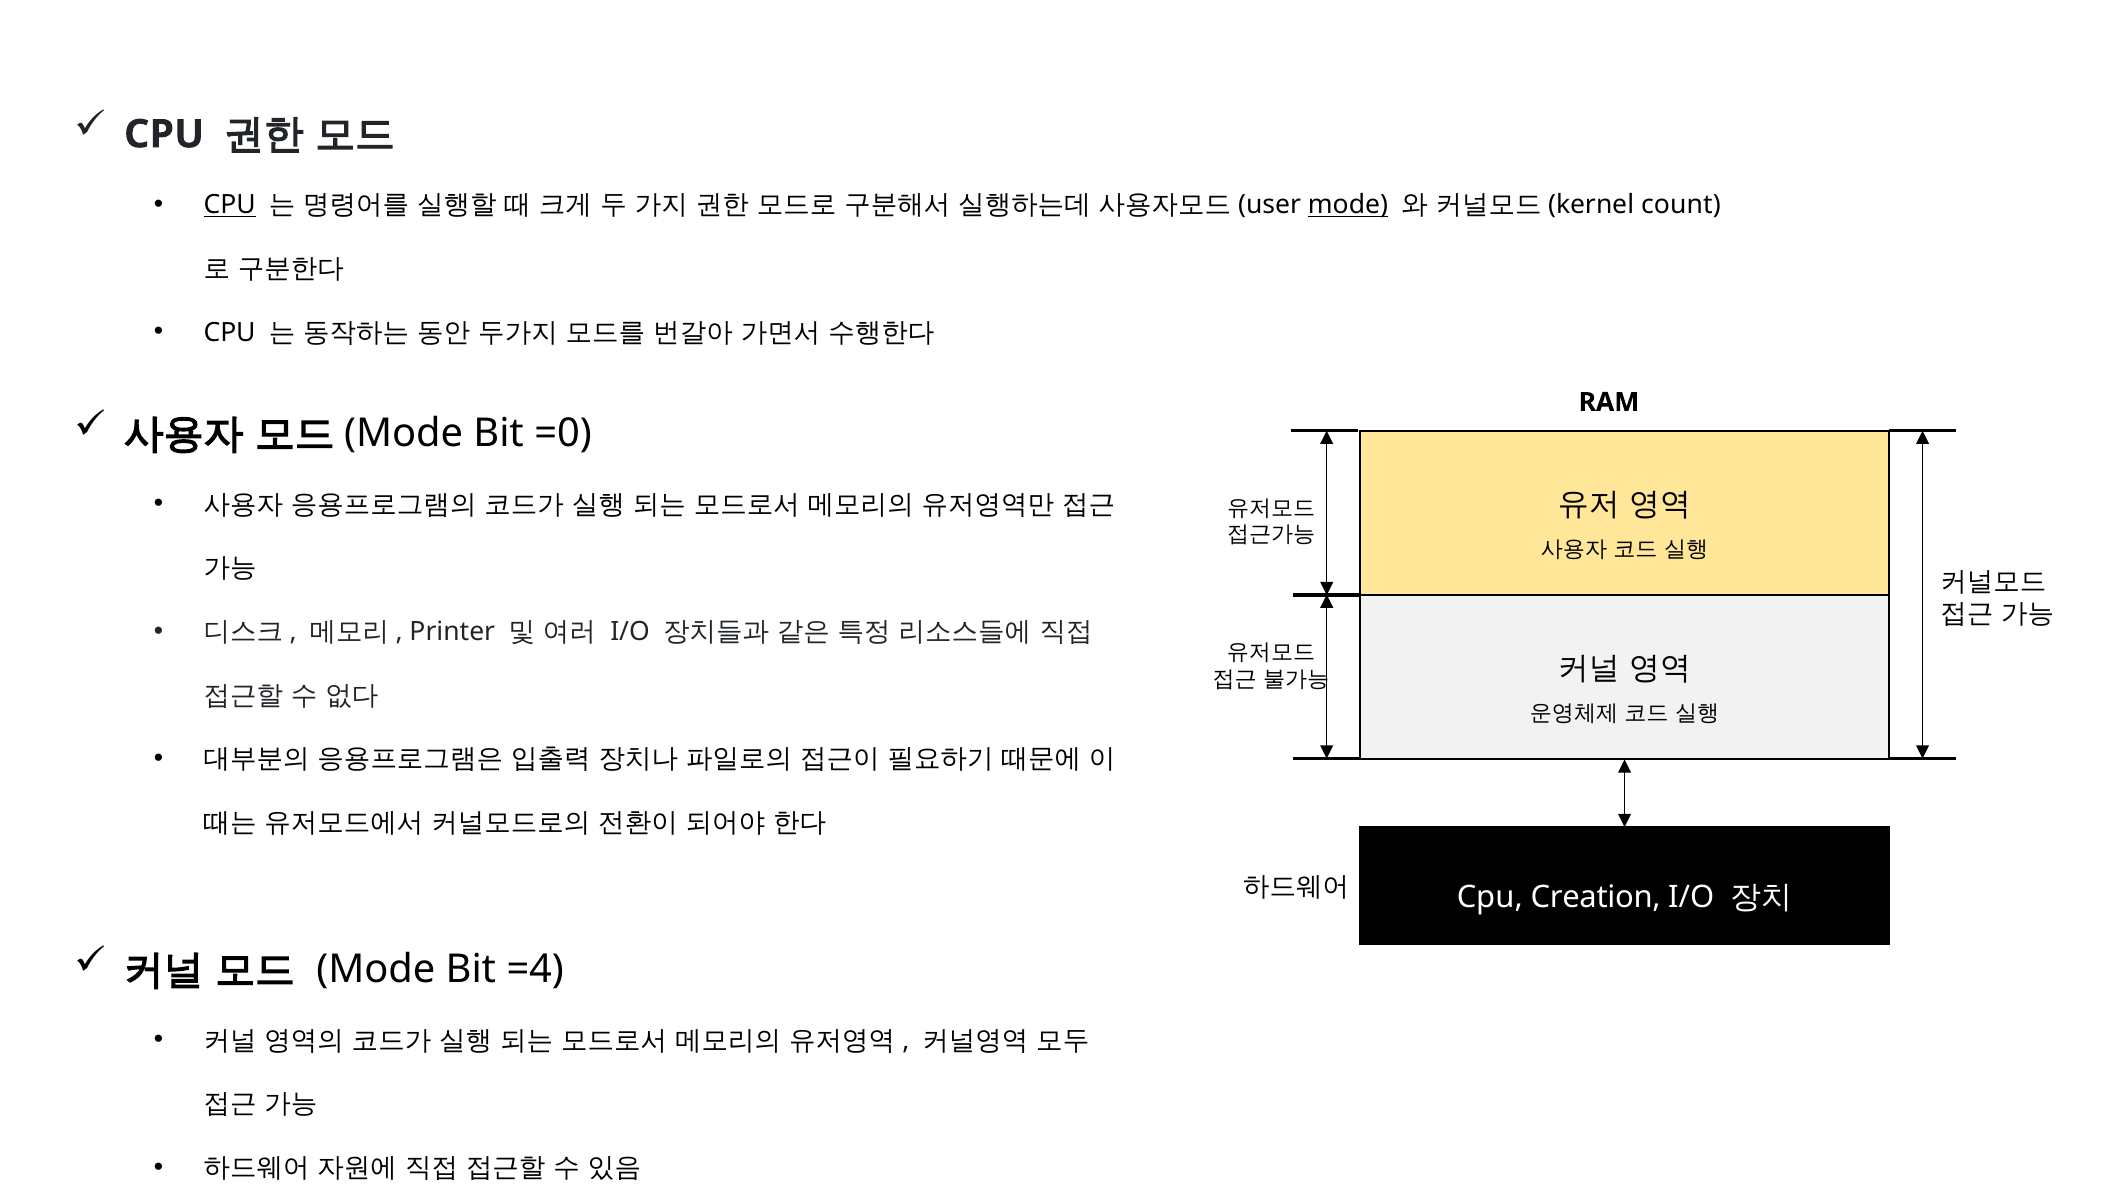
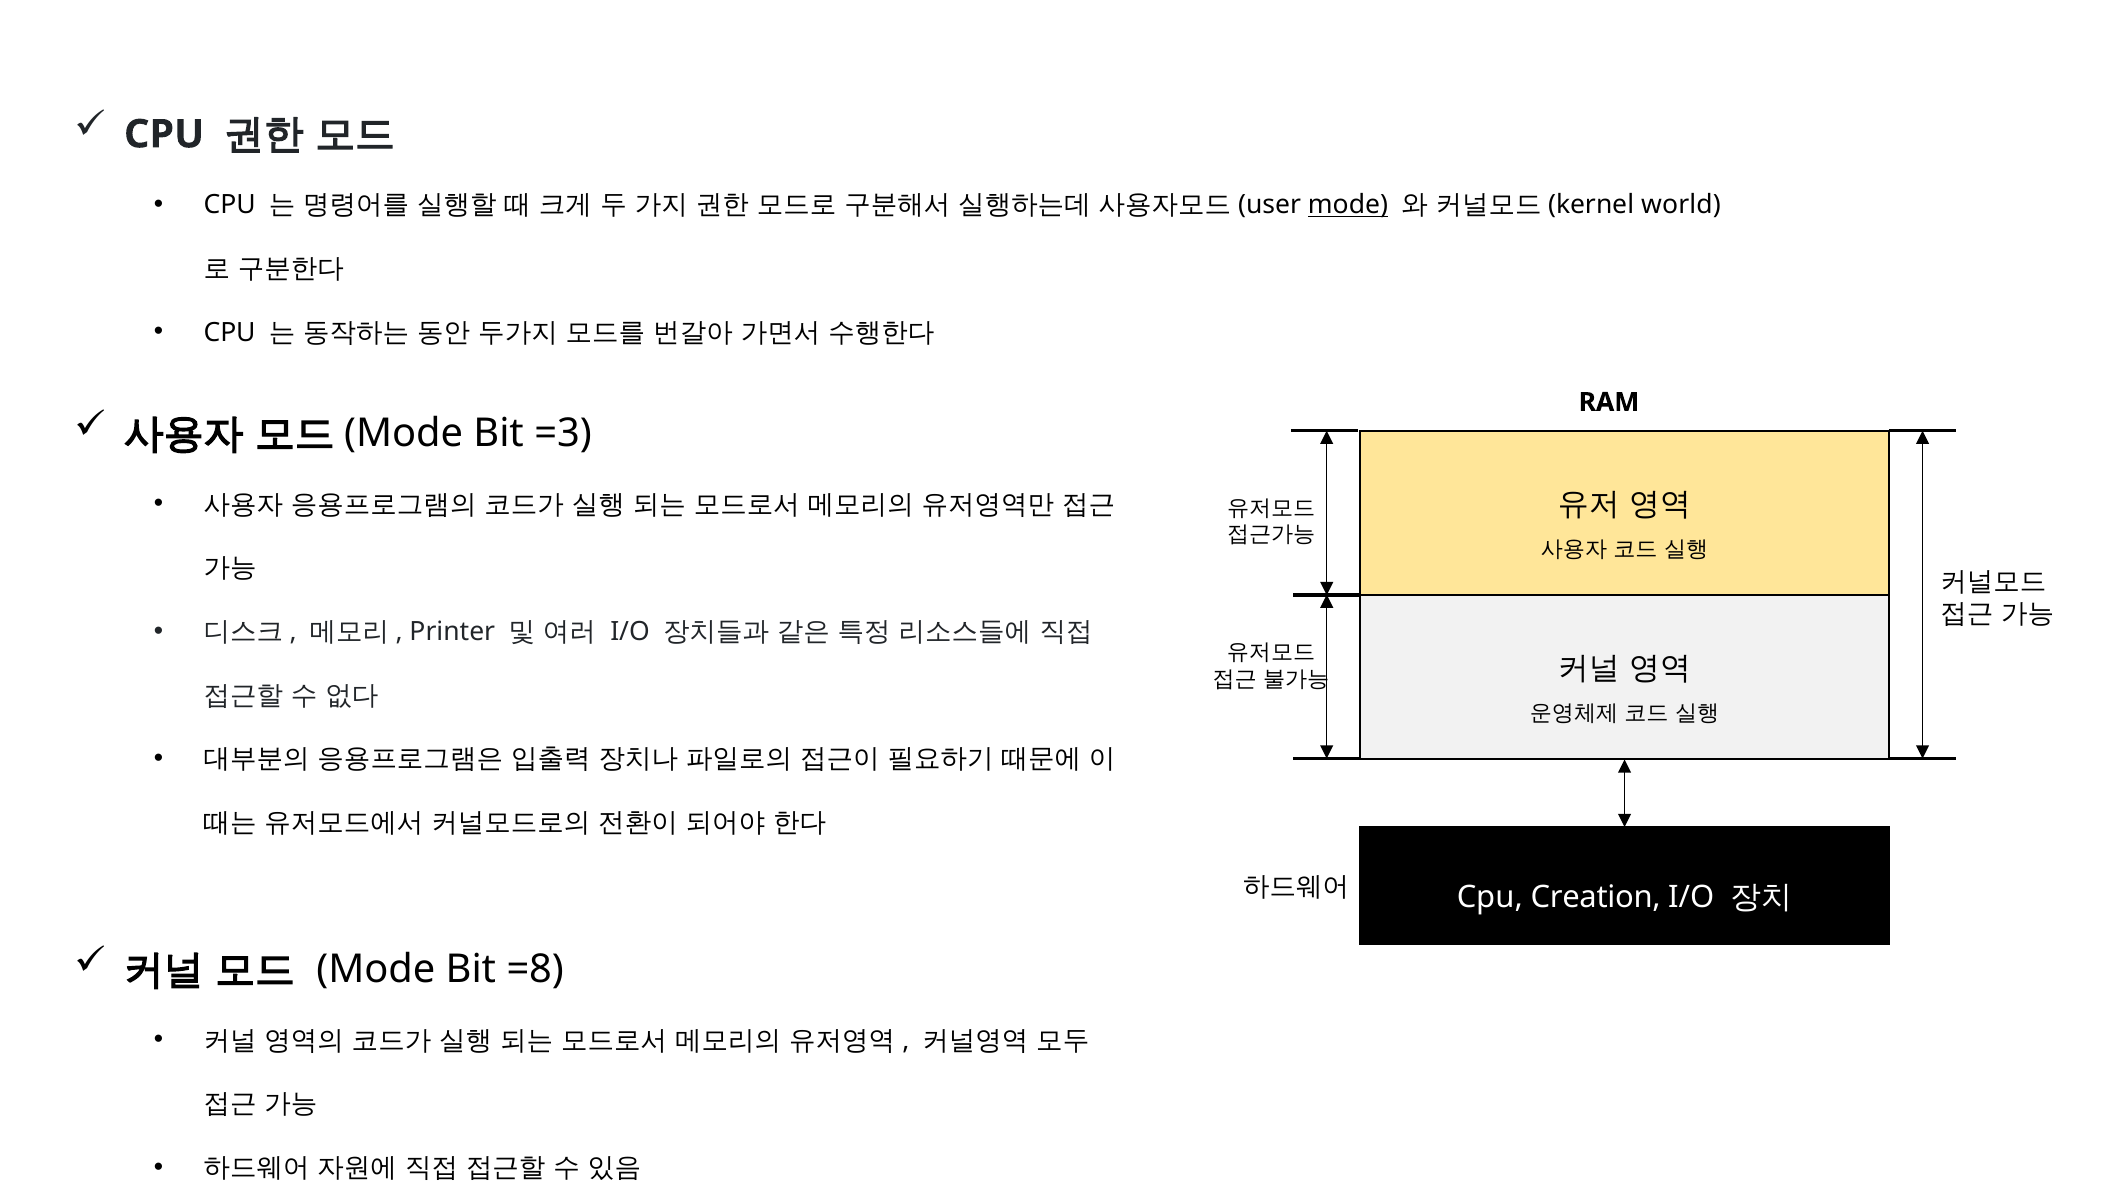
CPU at (230, 205) underline: present -> none
count: count -> world
=0: =0 -> =3
=4: =4 -> =8
